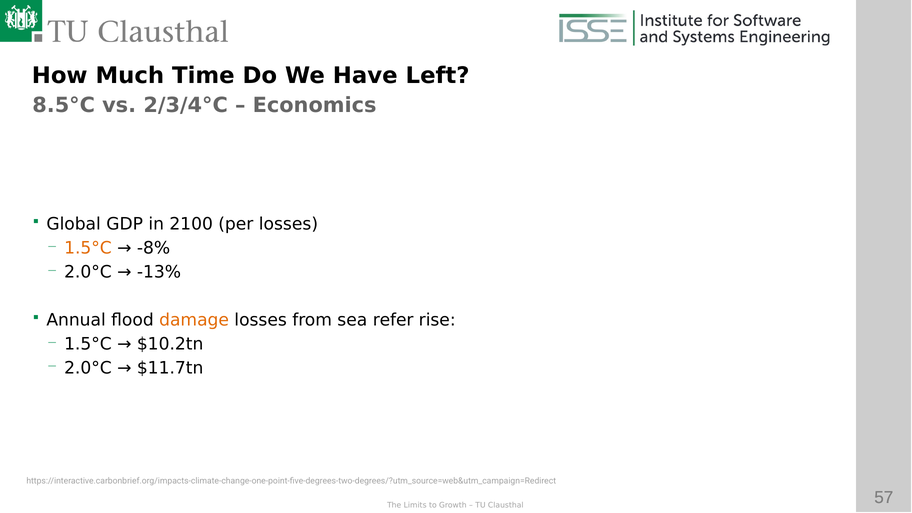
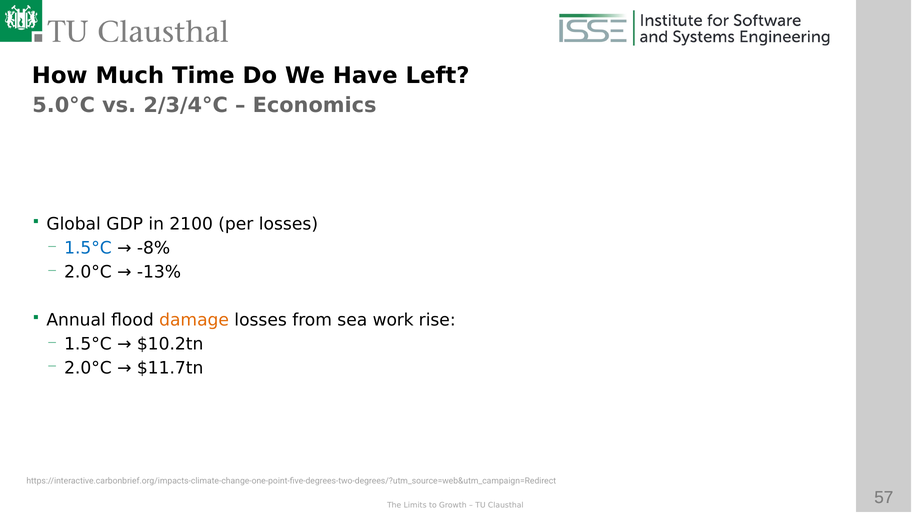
8.5°C: 8.5°C -> 5.0°C
1.5°C at (88, 248) colour: orange -> blue
refer: refer -> work
